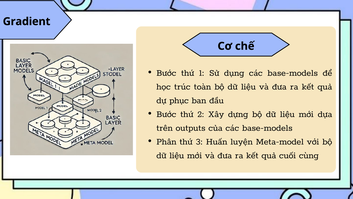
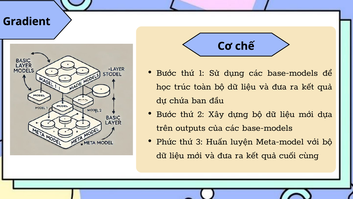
phục: phục -> chứa
Phân: Phân -> Phức
